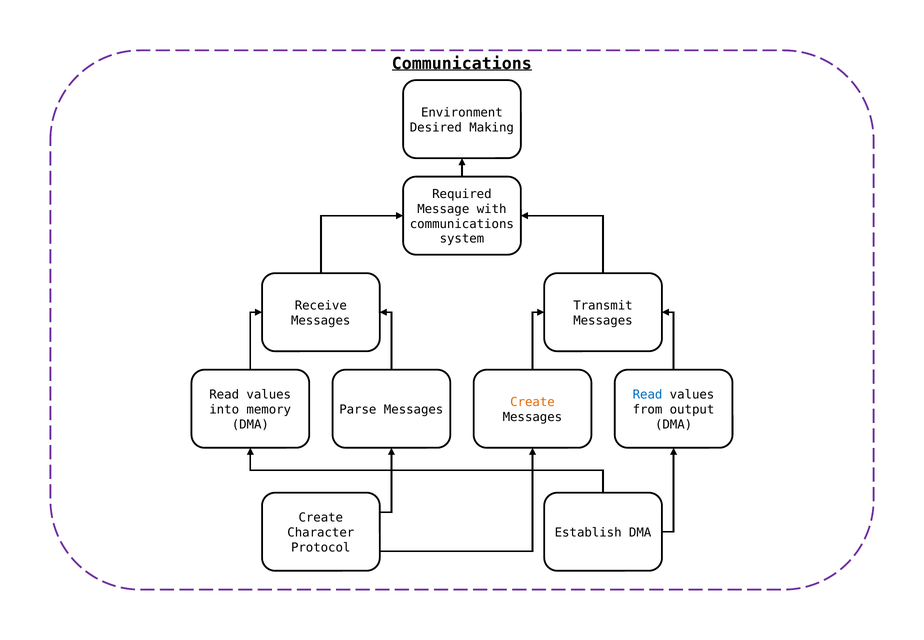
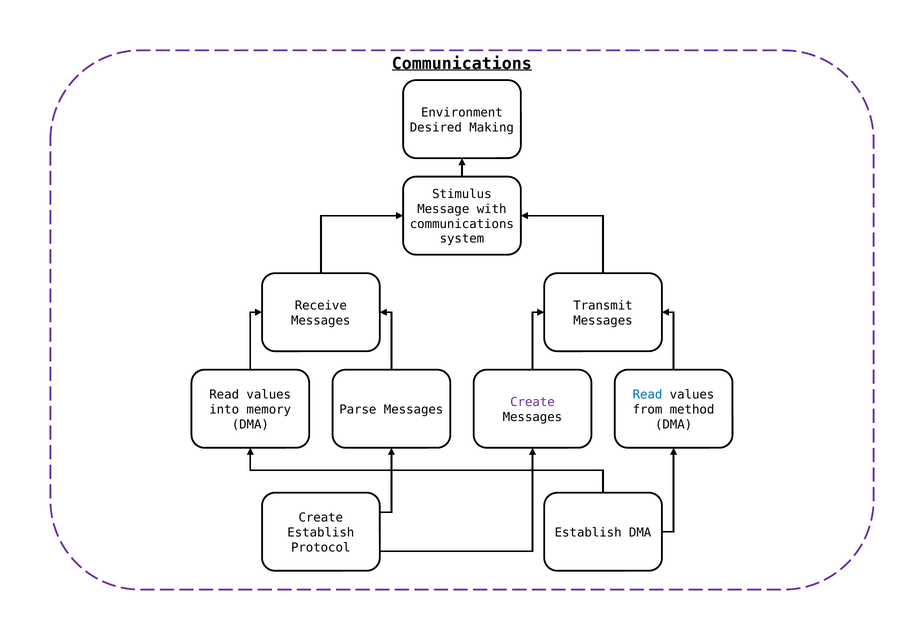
Required: Required -> Stimulus
Create at (532, 402) colour: orange -> purple
output: output -> method
Character at (321, 532): Character -> Establish
